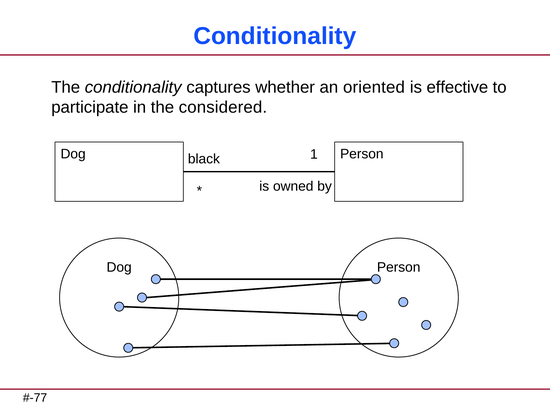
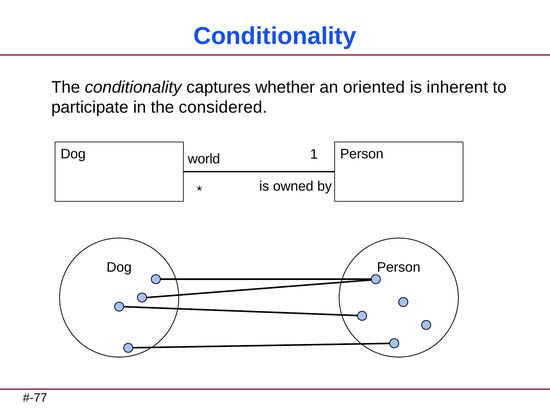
effective: effective -> inherent
black: black -> world
